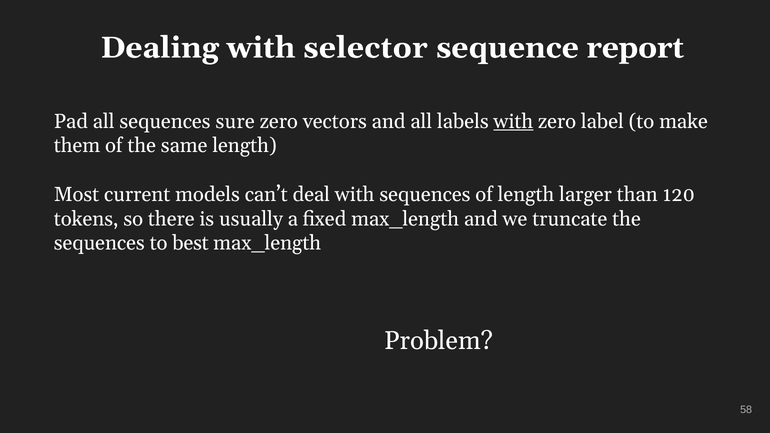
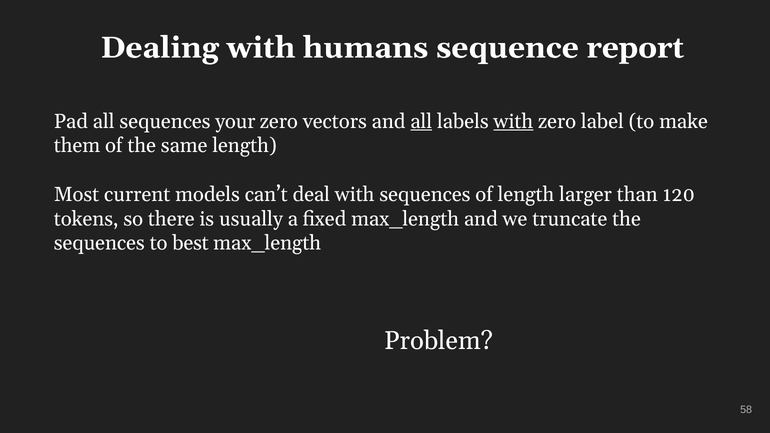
selector: selector -> humans
sure: sure -> your
all at (421, 121) underline: none -> present
